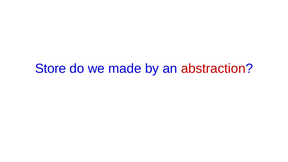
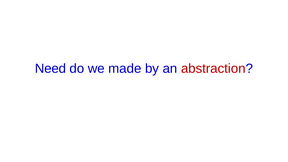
Store: Store -> Need
